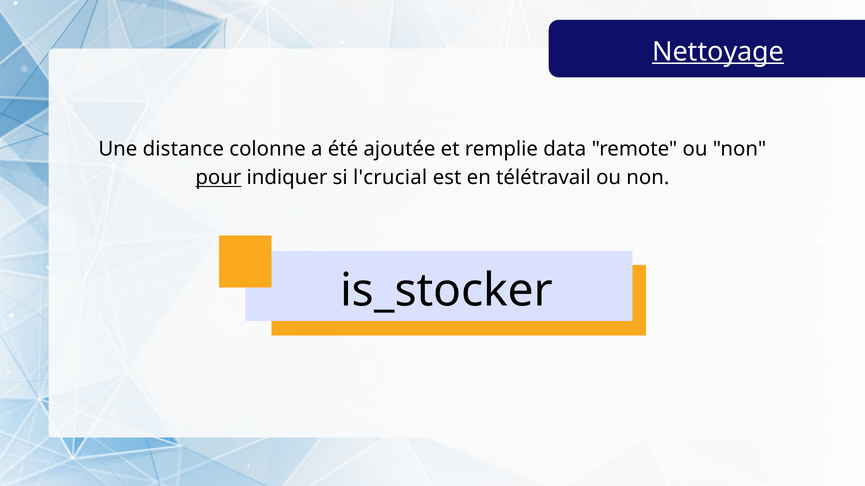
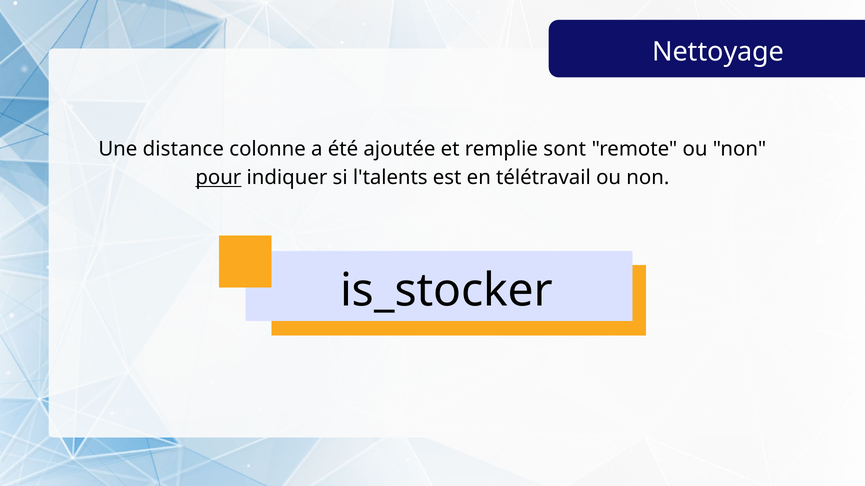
Nettoyage underline: present -> none
data: data -> sont
l'crucial: l'crucial -> l'talents
